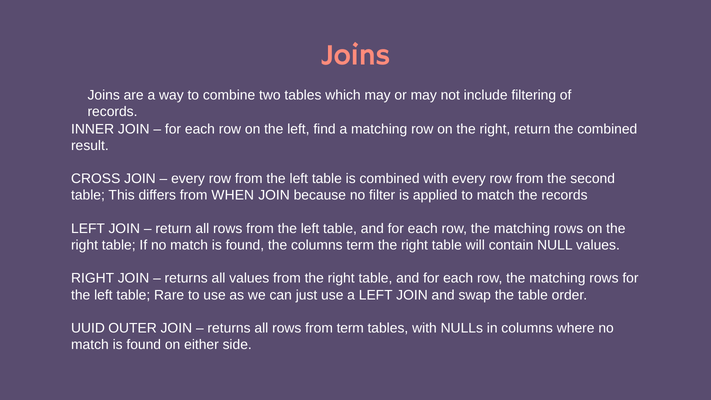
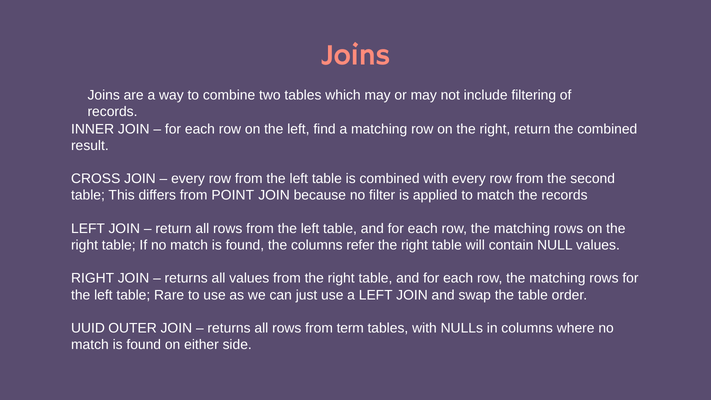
WHEN: WHEN -> POINT
columns term: term -> refer
